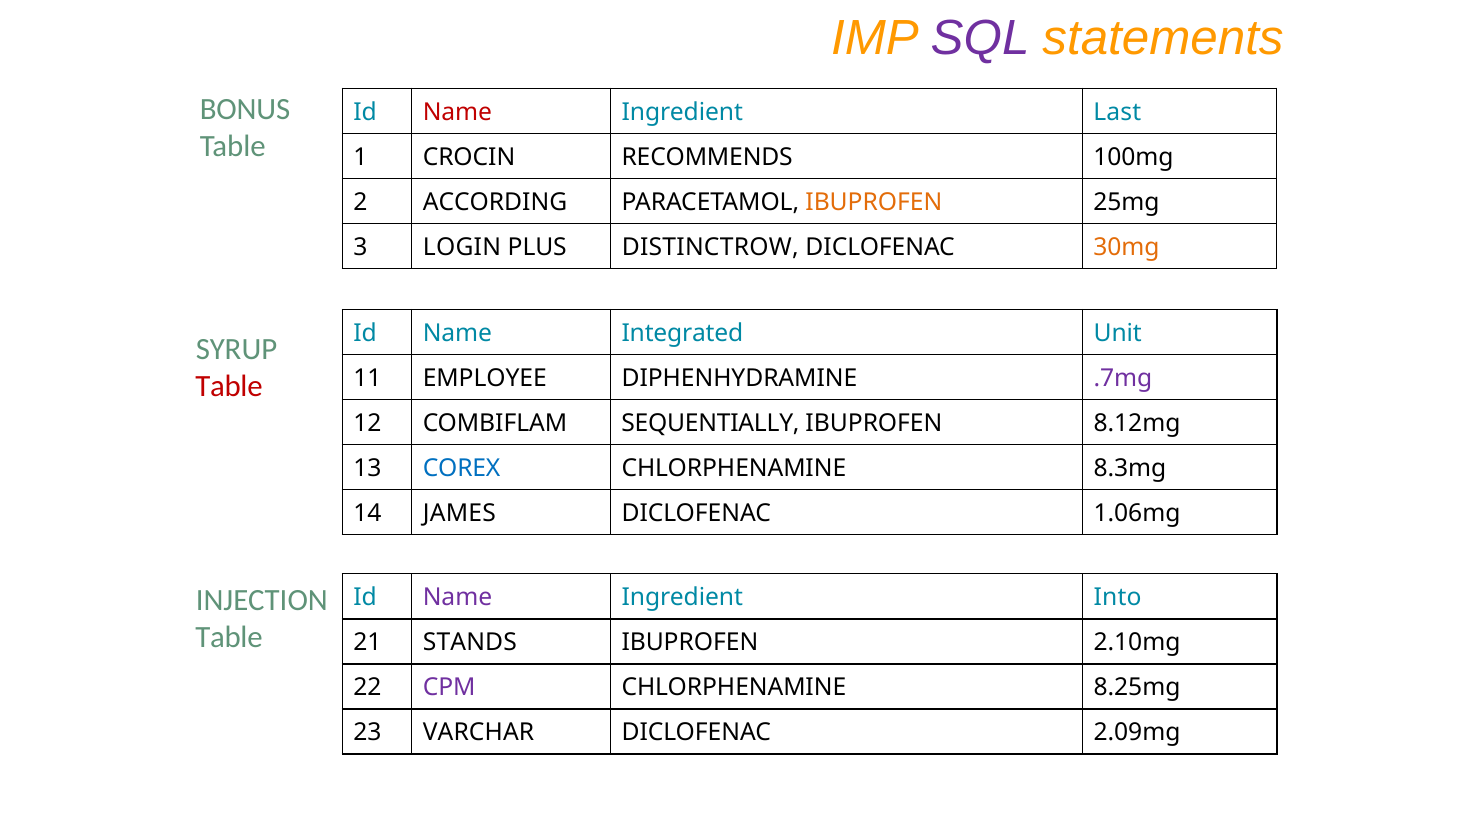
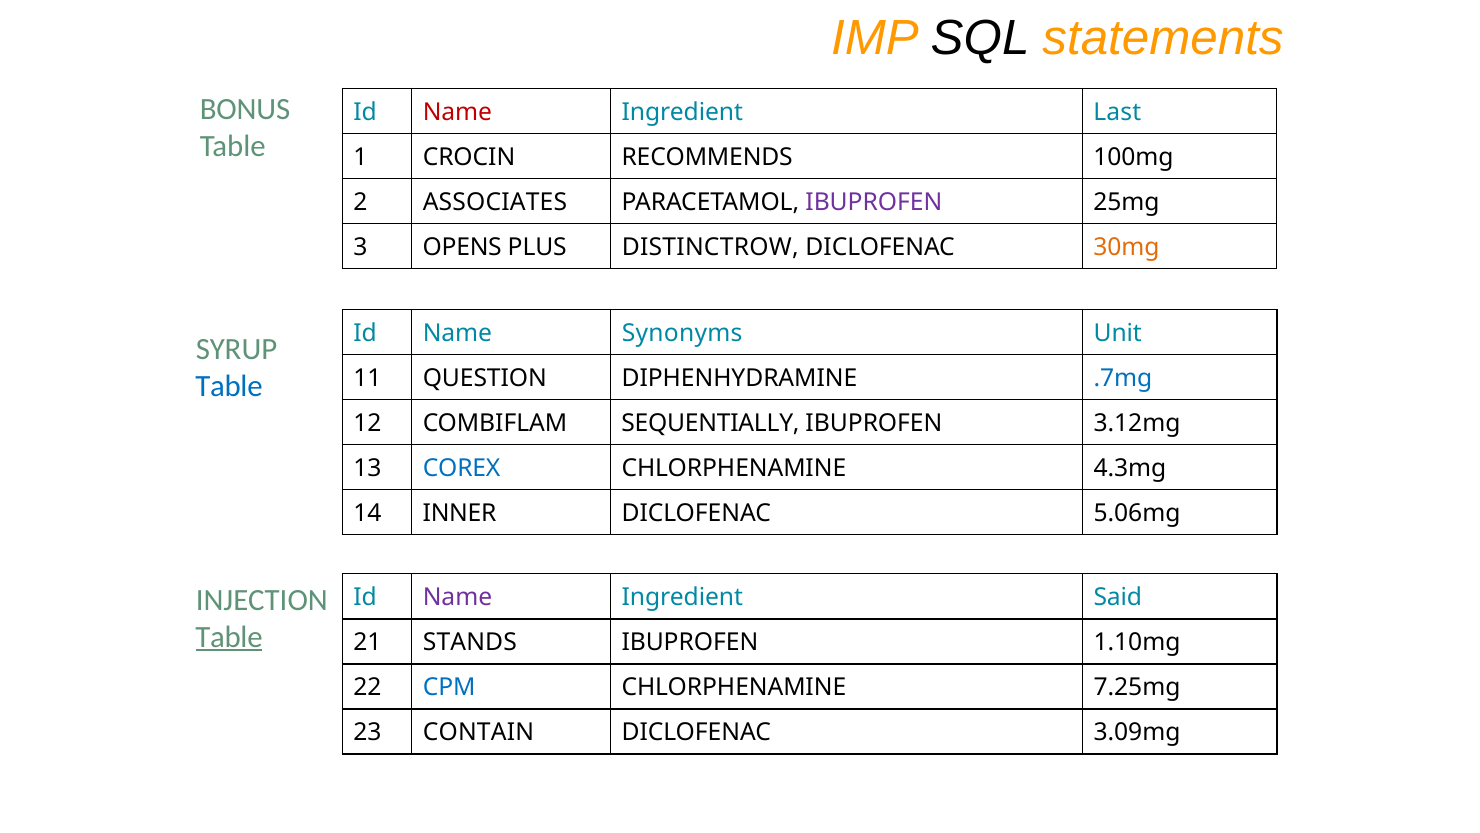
SQL colour: purple -> black
ACCORDING: ACCORDING -> ASSOCIATES
IBUPROFEN at (874, 202) colour: orange -> purple
LOGIN: LOGIN -> OPENS
Integrated: Integrated -> Synonyms
EMPLOYEE: EMPLOYEE -> QUESTION
.7mg colour: purple -> blue
Table at (229, 386) colour: red -> blue
8.12mg: 8.12mg -> 3.12mg
8.3mg: 8.3mg -> 4.3mg
JAMES: JAMES -> INNER
1.06mg: 1.06mg -> 5.06mg
Into: Into -> Said
Table at (229, 637) underline: none -> present
2.10mg: 2.10mg -> 1.10mg
CPM colour: purple -> blue
8.25mg: 8.25mg -> 7.25mg
VARCHAR: VARCHAR -> CONTAIN
2.09mg: 2.09mg -> 3.09mg
